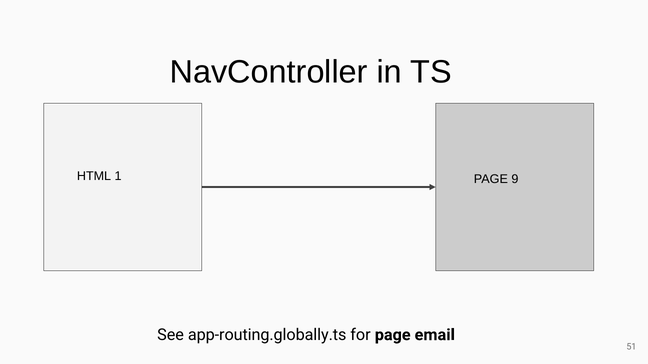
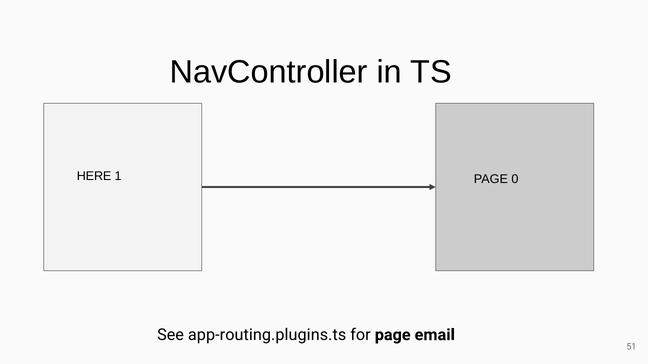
HTML: HTML -> HERE
9: 9 -> 0
app-routing.globally.ts: app-routing.globally.ts -> app-routing.plugins.ts
